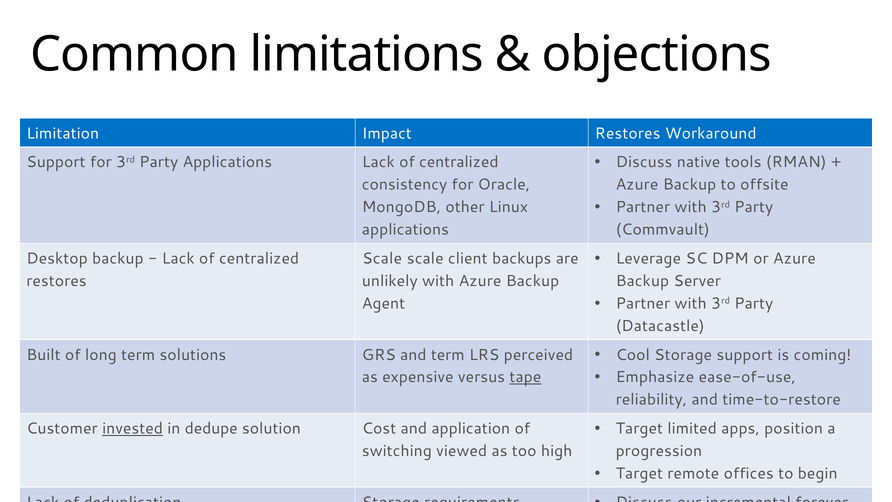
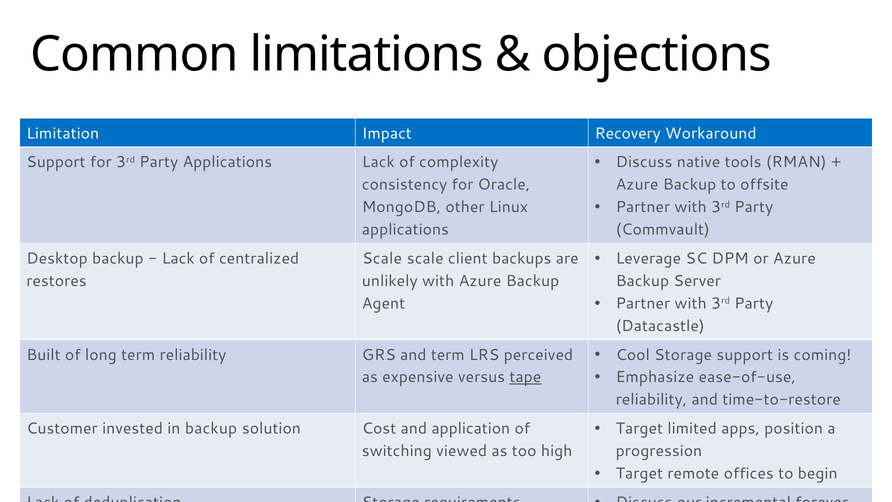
Impact Restores: Restores -> Recovery
Applications Lack of centralized: centralized -> complexity
term solutions: solutions -> reliability
invested underline: present -> none
in dedupe: dedupe -> backup
